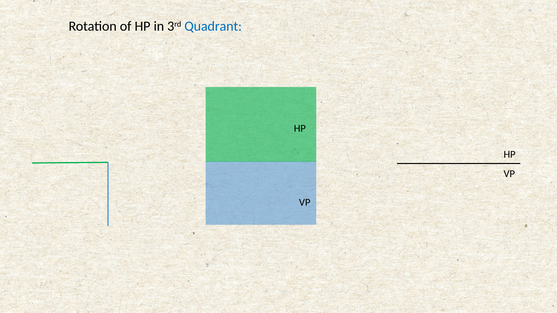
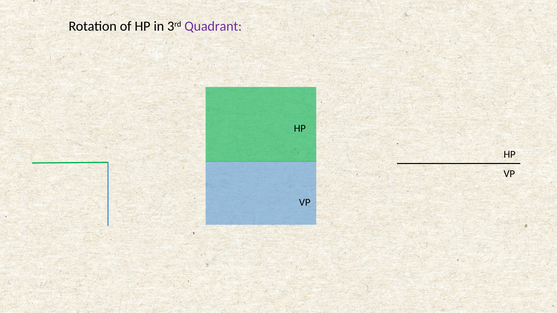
Quadrant colour: blue -> purple
